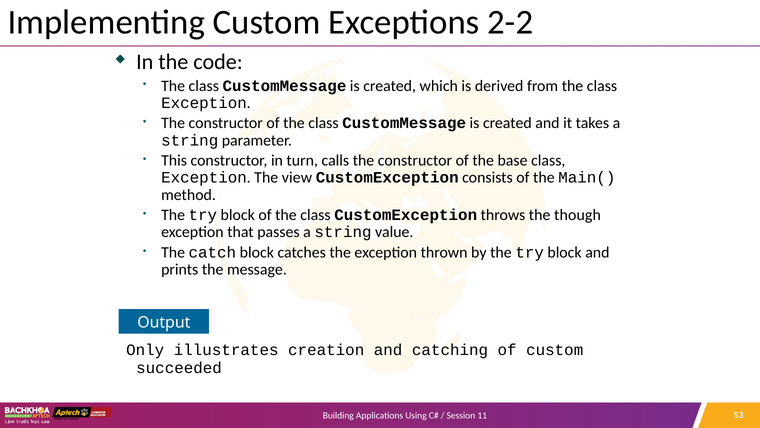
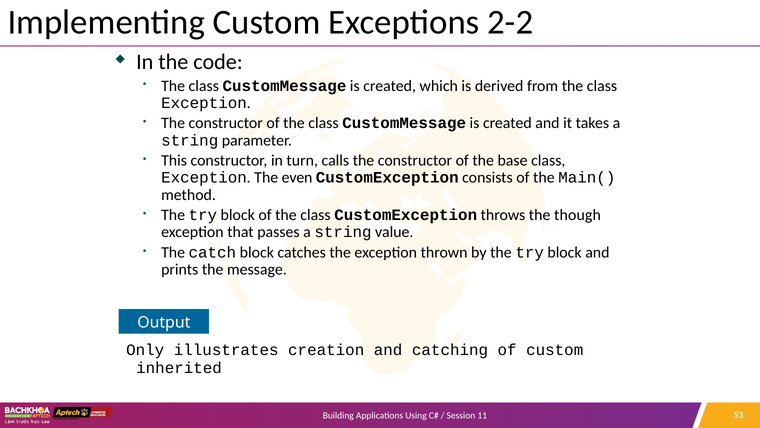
view: view -> even
succeeded: succeeded -> inherited
